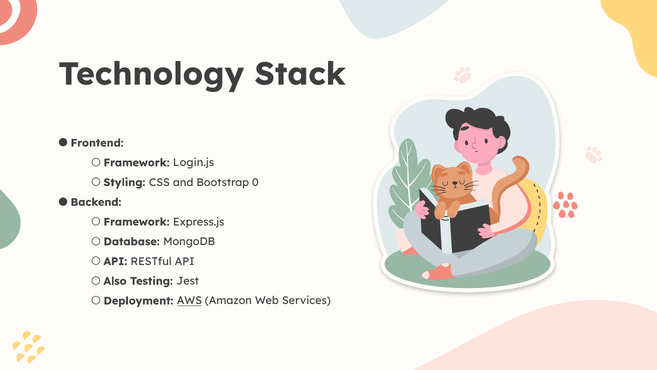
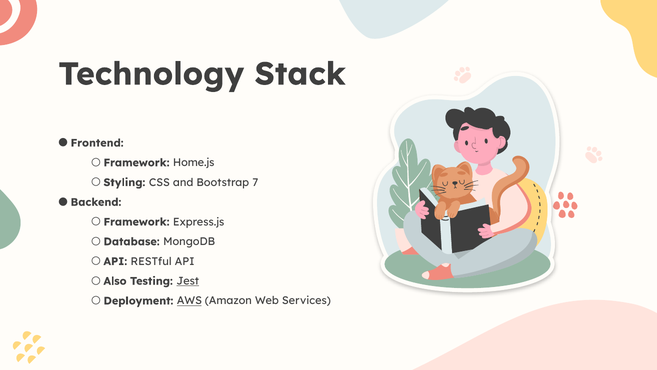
Login.js: Login.js -> Home.js
0: 0 -> 7
Jest underline: none -> present
